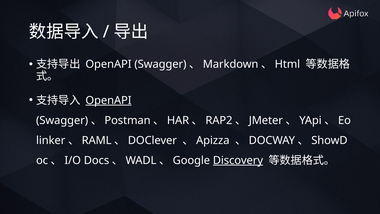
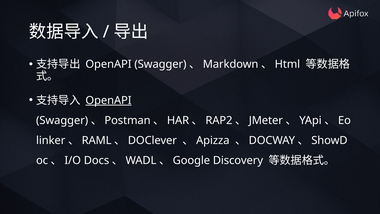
Discovery underline: present -> none
